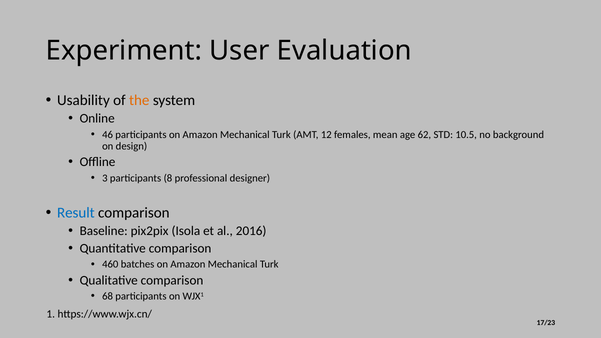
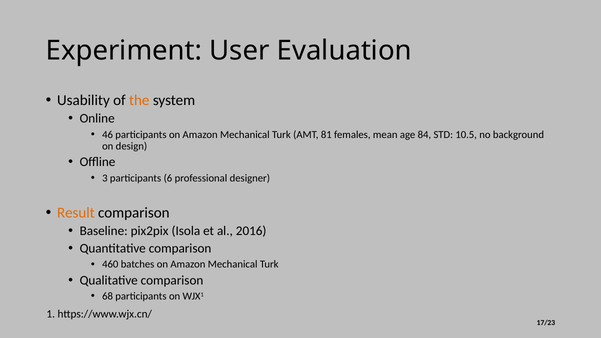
12: 12 -> 81
62: 62 -> 84
8: 8 -> 6
Result colour: blue -> orange
